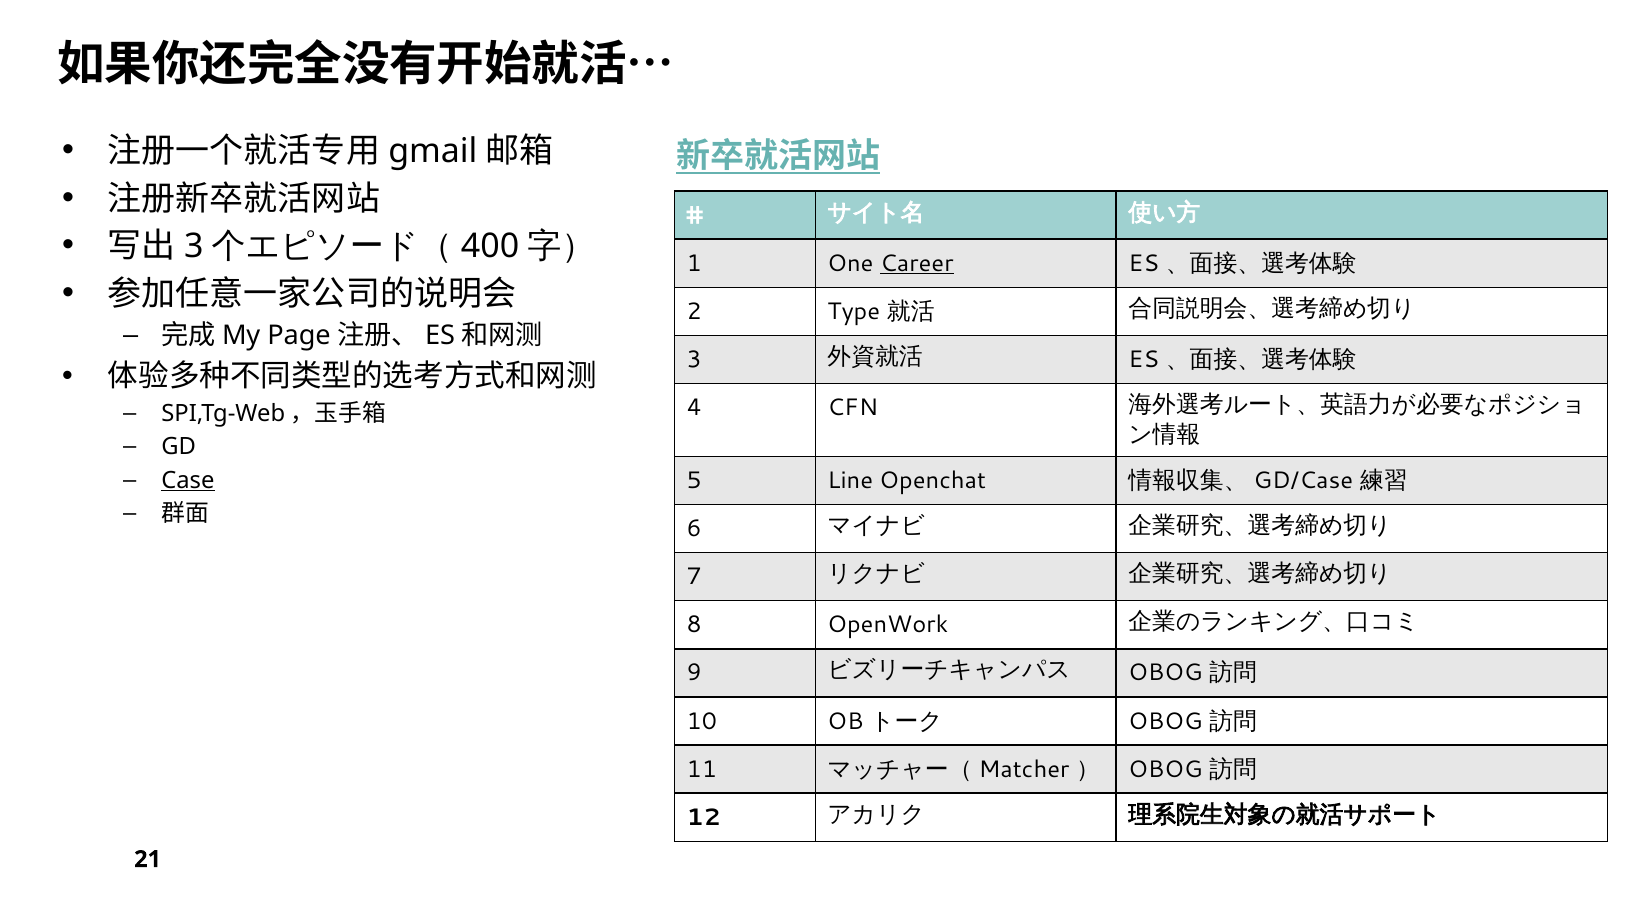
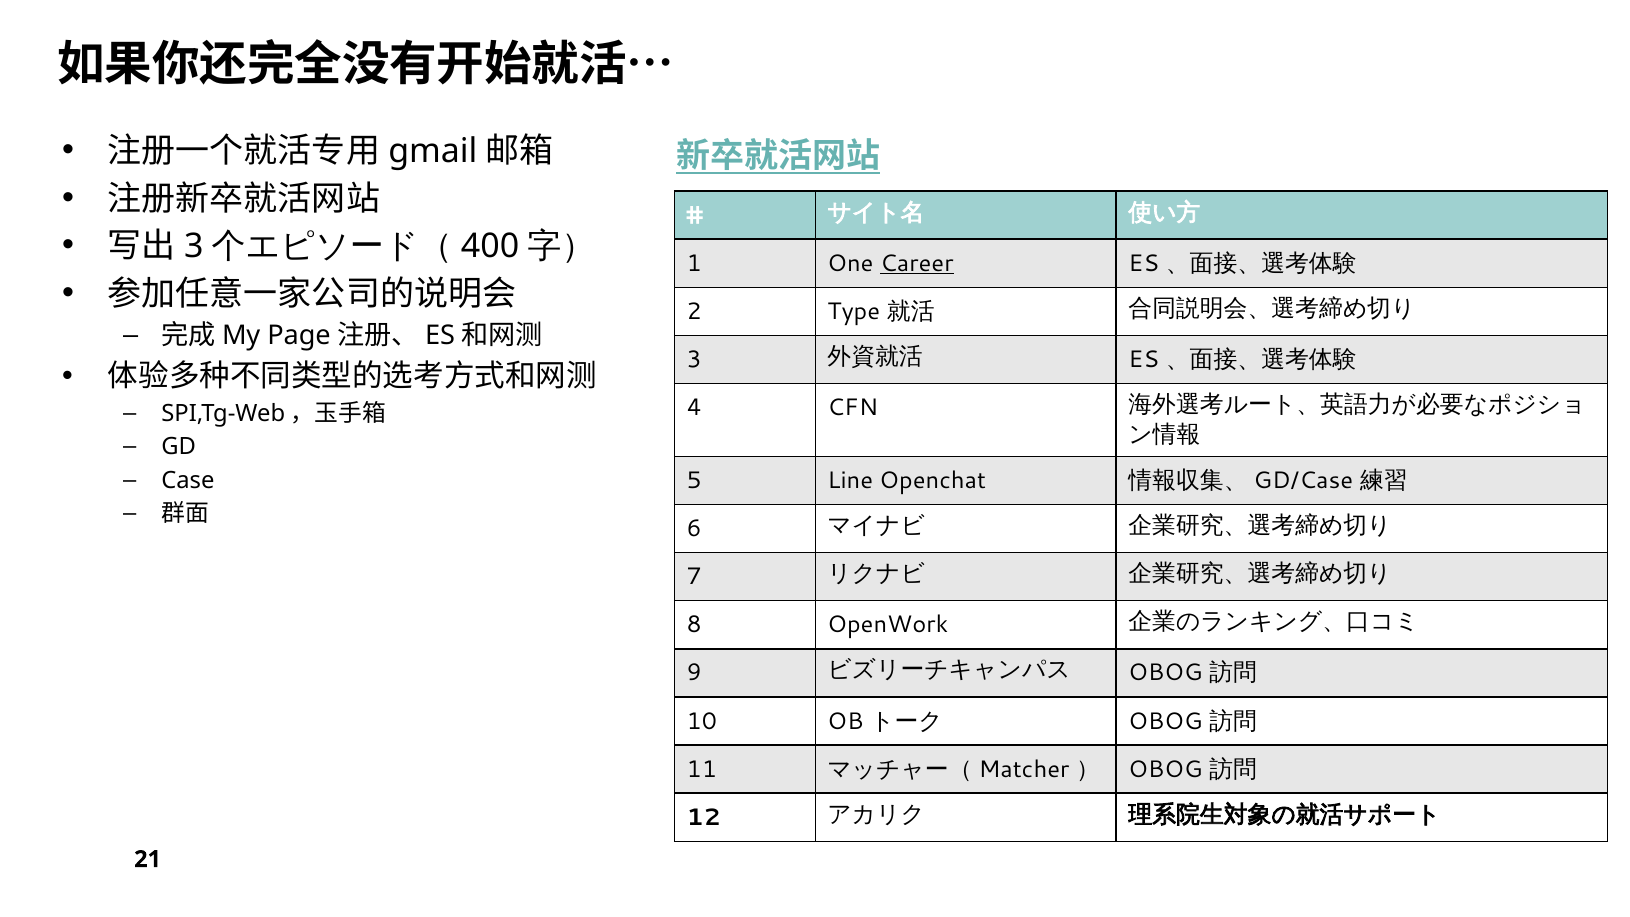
Case underline: present -> none
